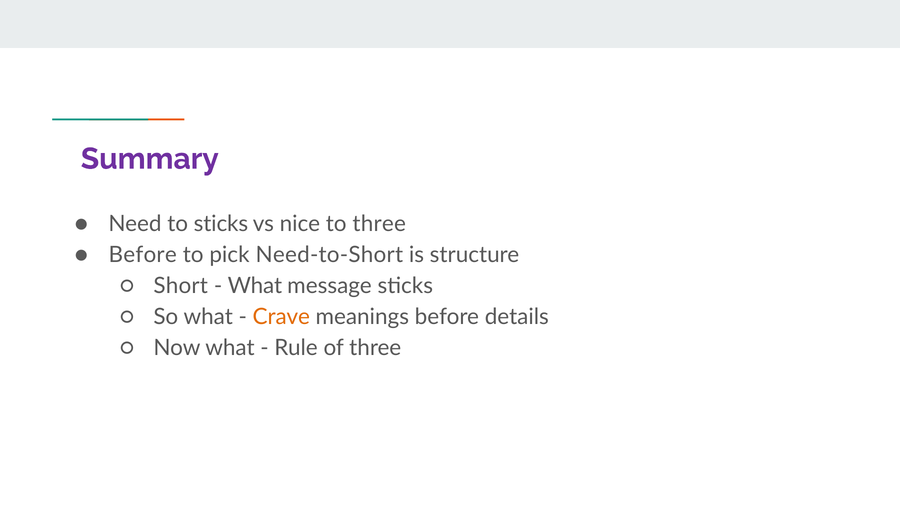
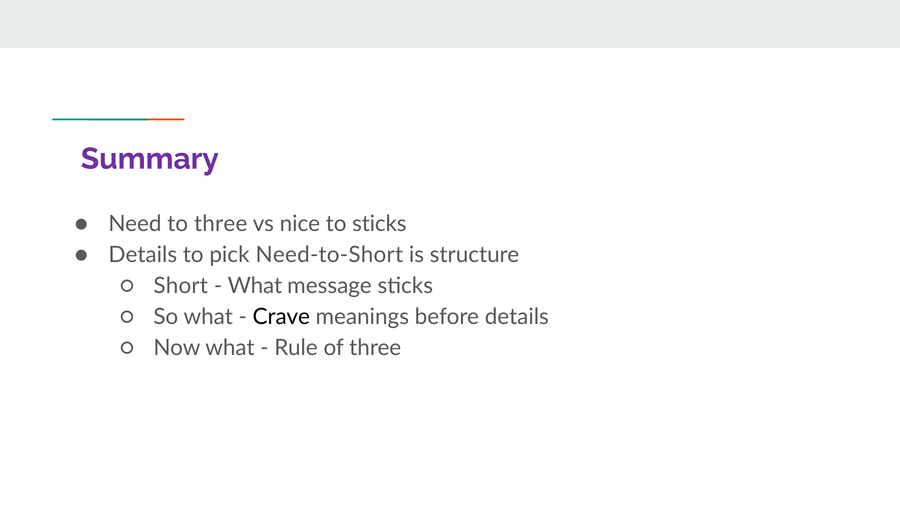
to sticks: sticks -> three
to three: three -> sticks
Before at (143, 255): Before -> Details
Crave colour: orange -> black
